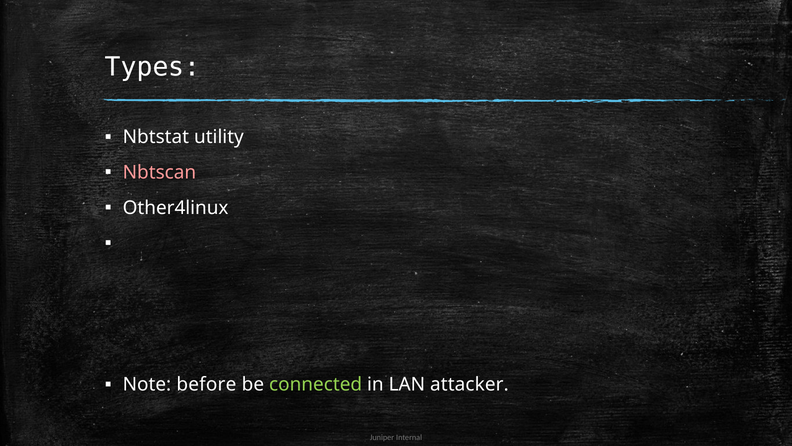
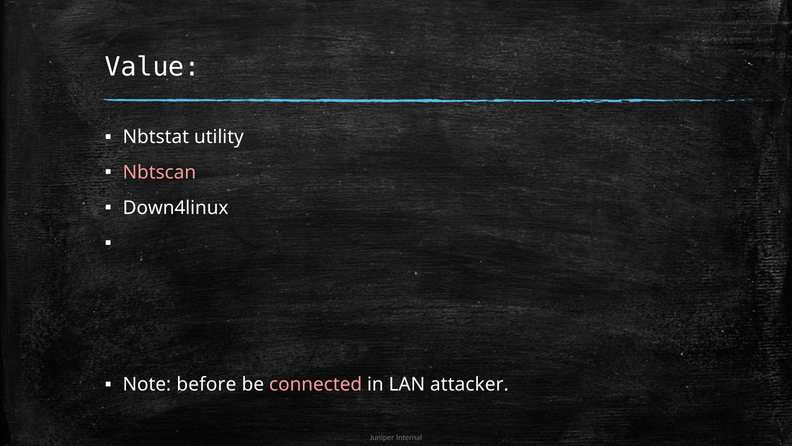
Types: Types -> Value
Other4linux: Other4linux -> Down4linux
connected colour: light green -> pink
